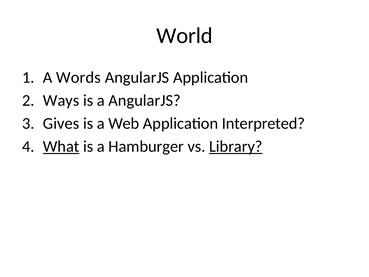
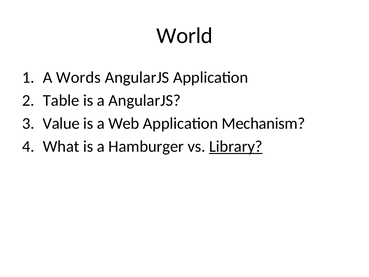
Ways: Ways -> Table
Gives: Gives -> Value
Interpreted: Interpreted -> Mechanism
What underline: present -> none
